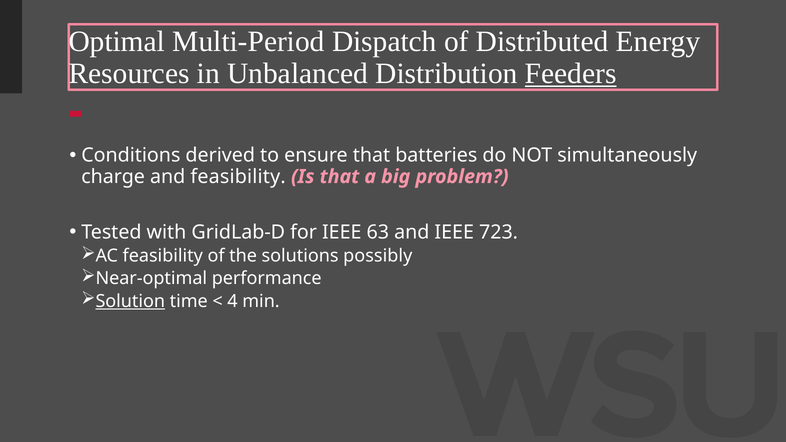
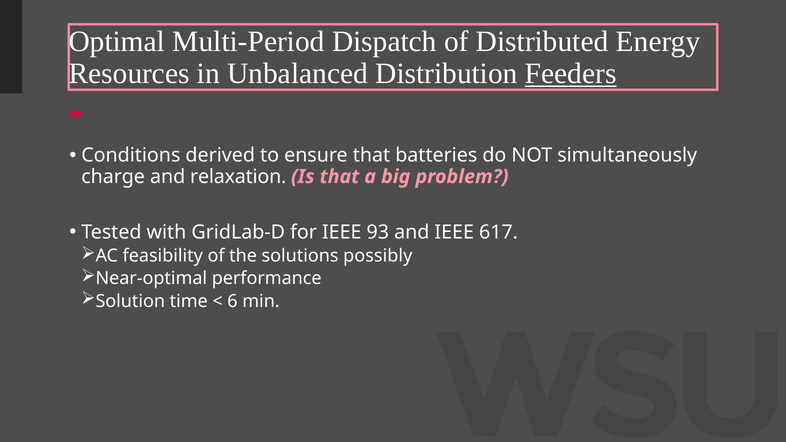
and feasibility: feasibility -> relaxation
63: 63 -> 93
723: 723 -> 617
Solution underline: present -> none
4: 4 -> 6
